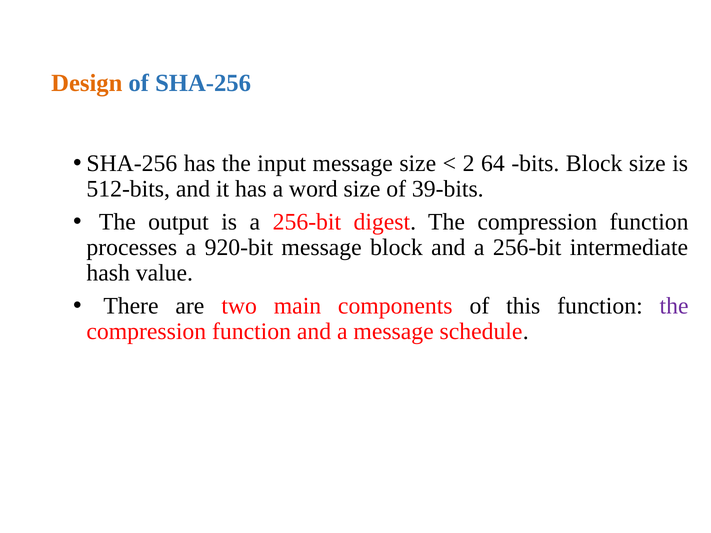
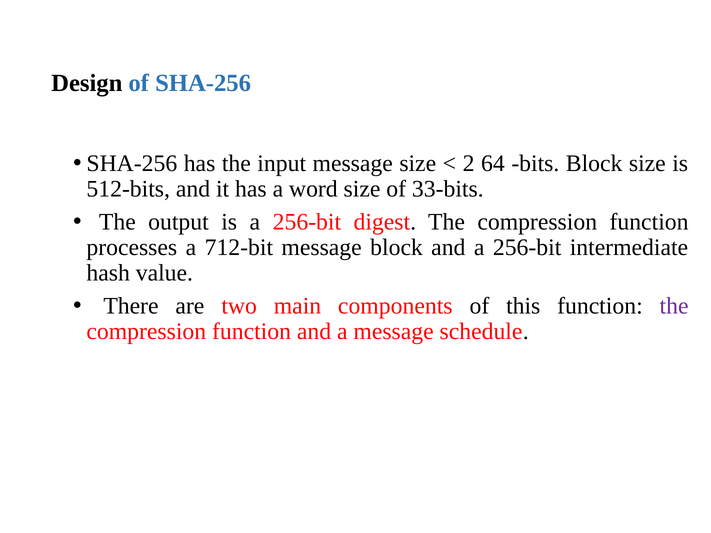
Design colour: orange -> black
39-bits: 39-bits -> 33-bits
920-bit: 920-bit -> 712-bit
